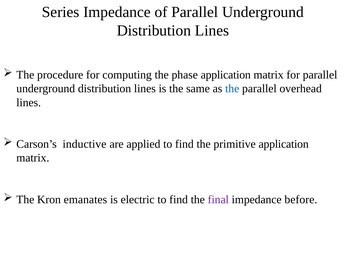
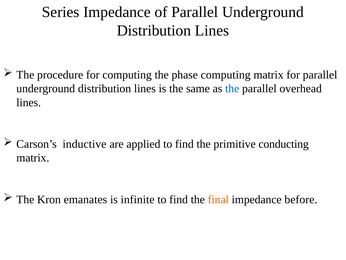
phase application: application -> computing
primitive application: application -> conducting
electric: electric -> infinite
final colour: purple -> orange
